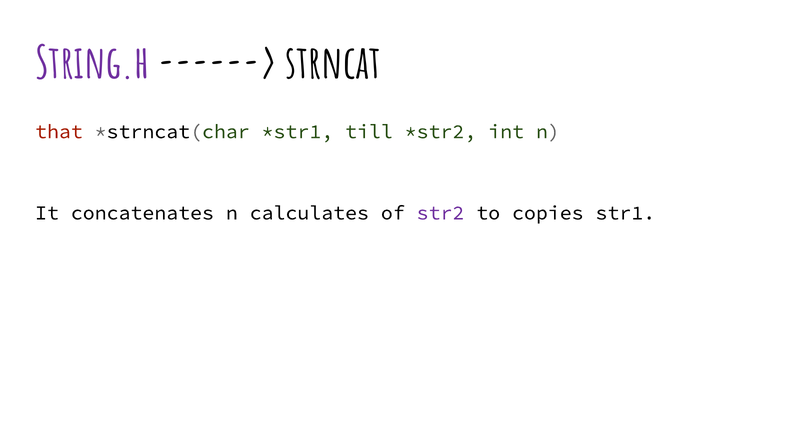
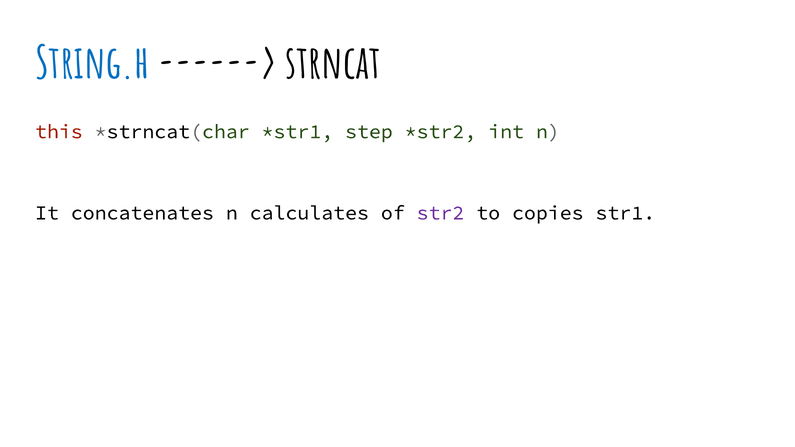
String.h colour: purple -> blue
that: that -> this
till: till -> step
